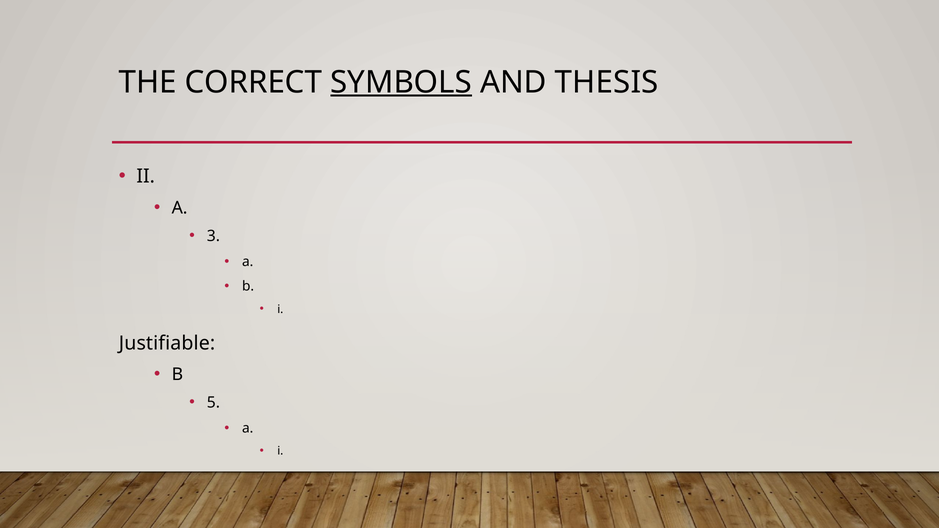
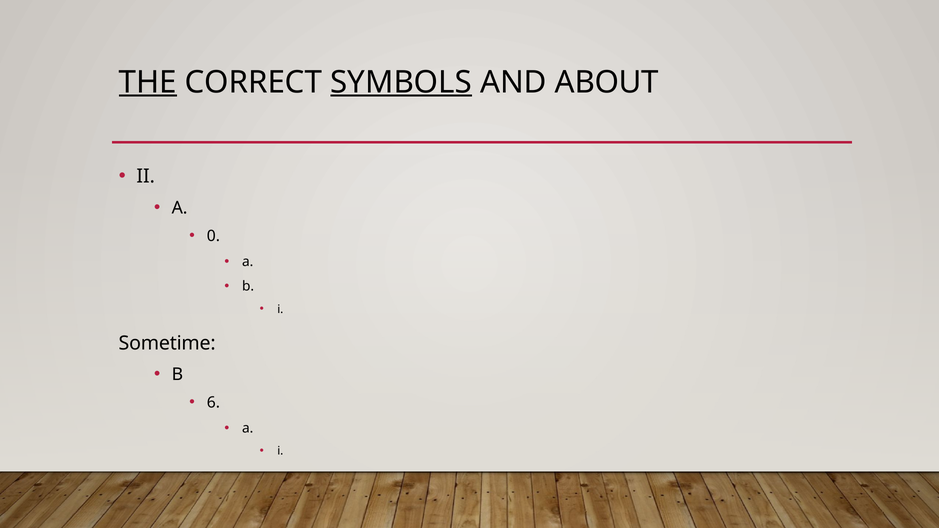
THE underline: none -> present
THESIS: THESIS -> ABOUT
3: 3 -> 0
Justifiable: Justifiable -> Sometime
5: 5 -> 6
